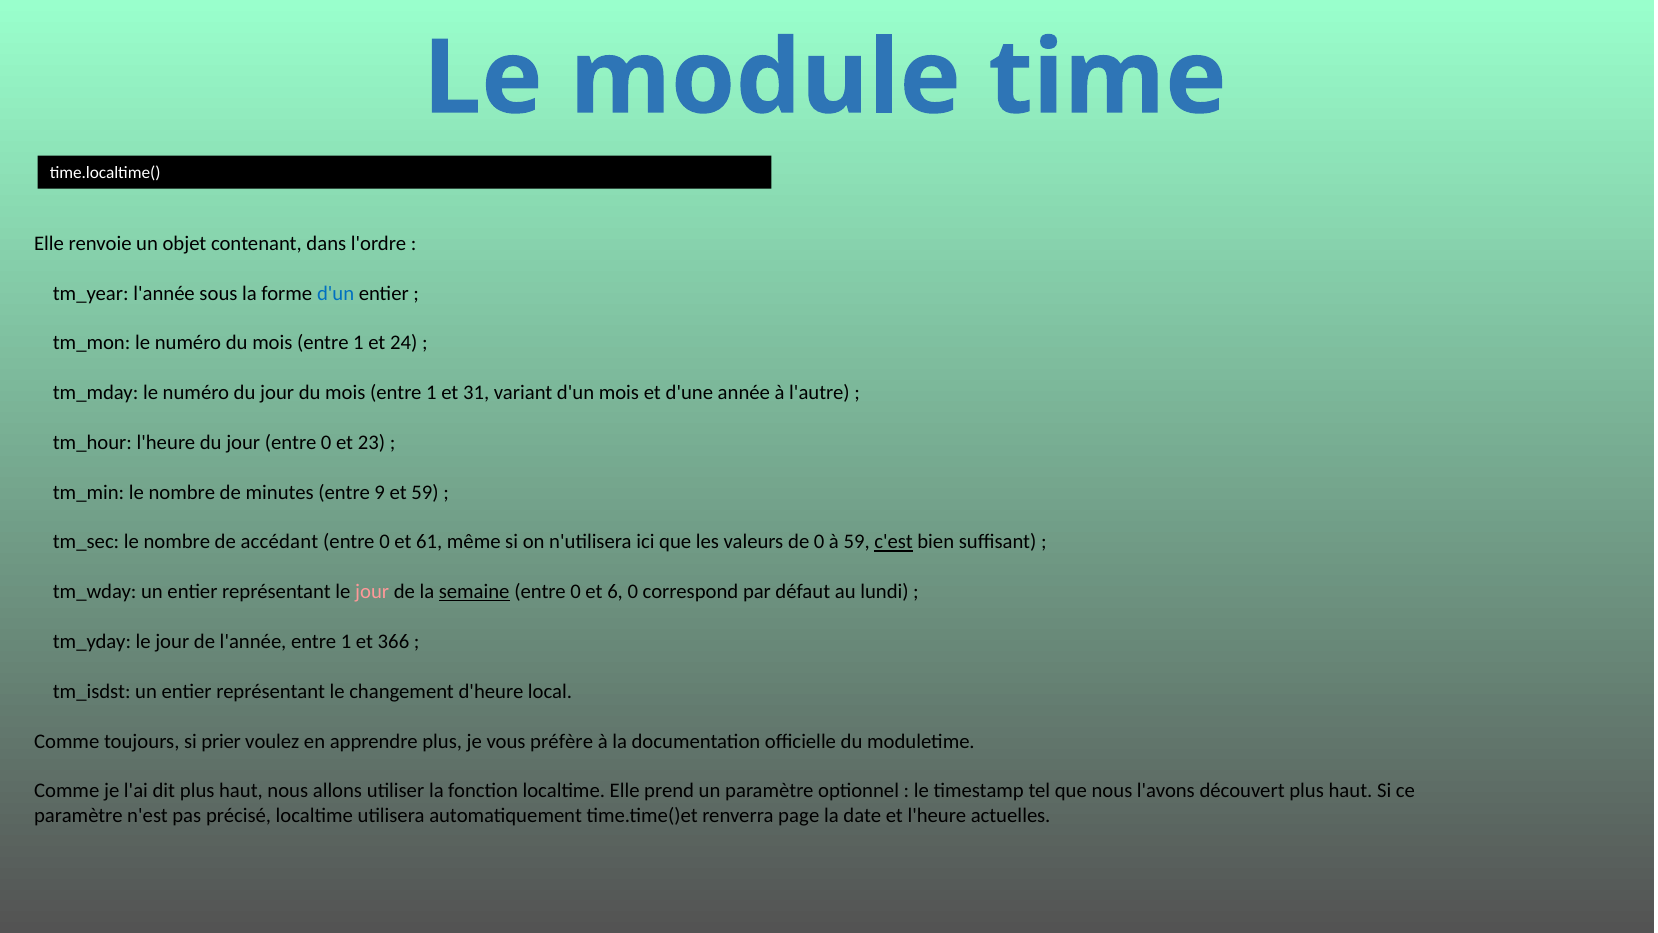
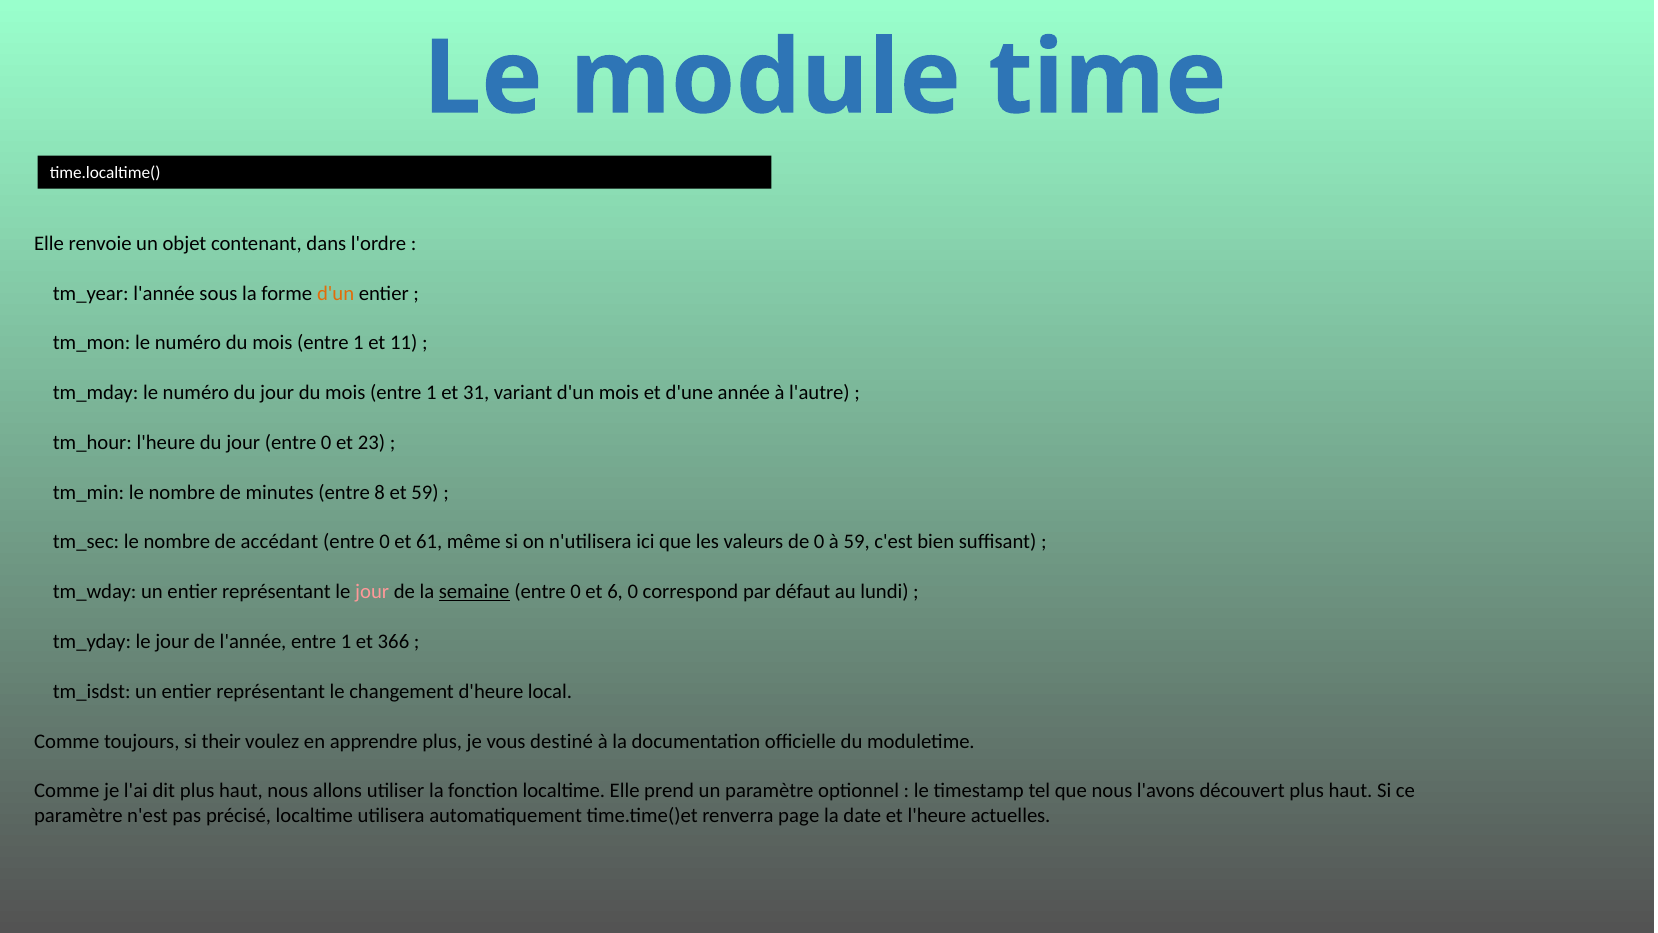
d'un at (336, 293) colour: blue -> orange
24: 24 -> 11
9: 9 -> 8
c'est underline: present -> none
prier: prier -> their
préfère: préfère -> destiné
